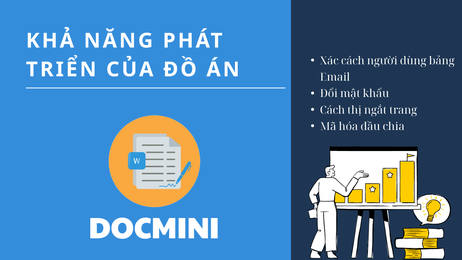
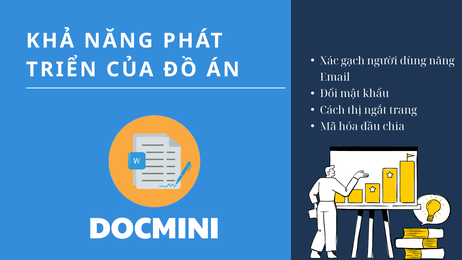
Xác cách: cách -> gạch
dùng bảng: bảng -> năng
